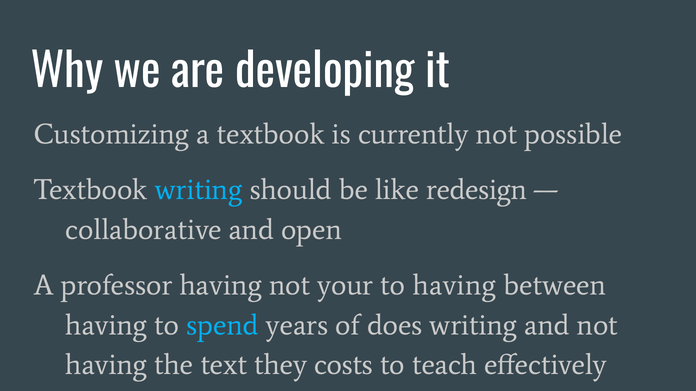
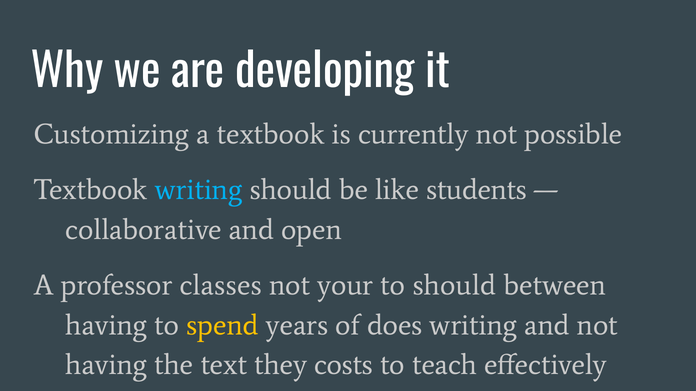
redesign: redesign -> students
professor having: having -> classes
to having: having -> should
spend colour: light blue -> yellow
